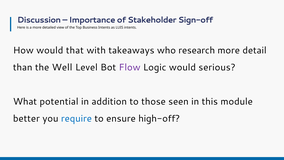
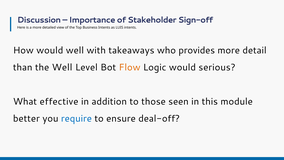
would that: that -> well
research: research -> provides
Flow colour: purple -> orange
potential: potential -> effective
high-off: high-off -> deal-off
